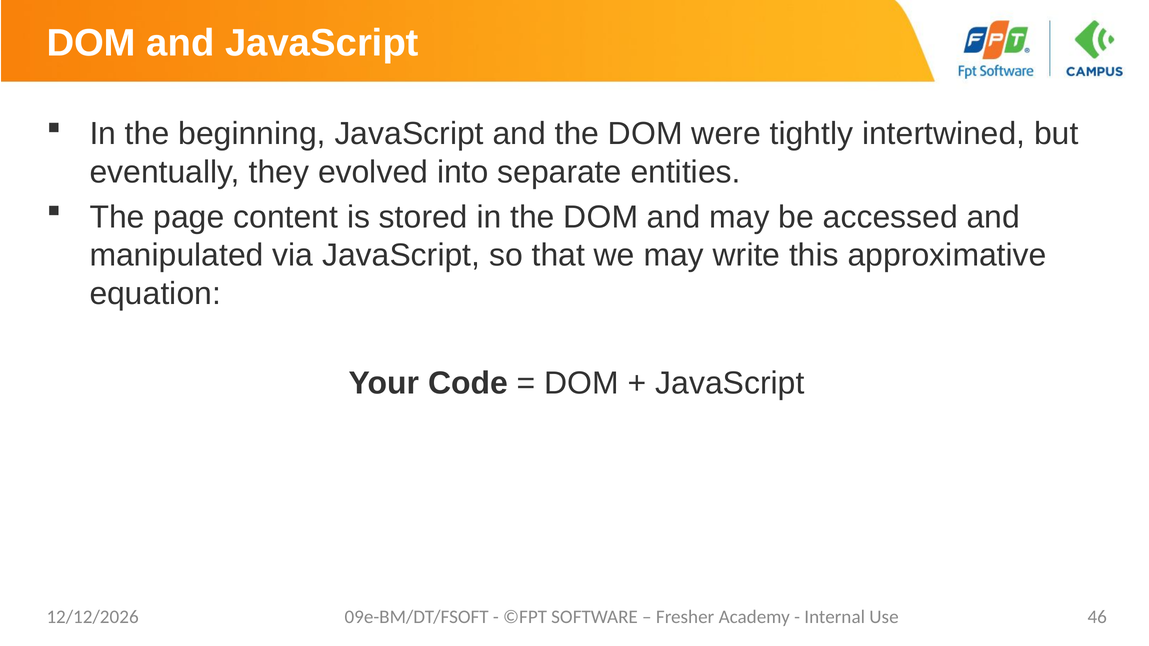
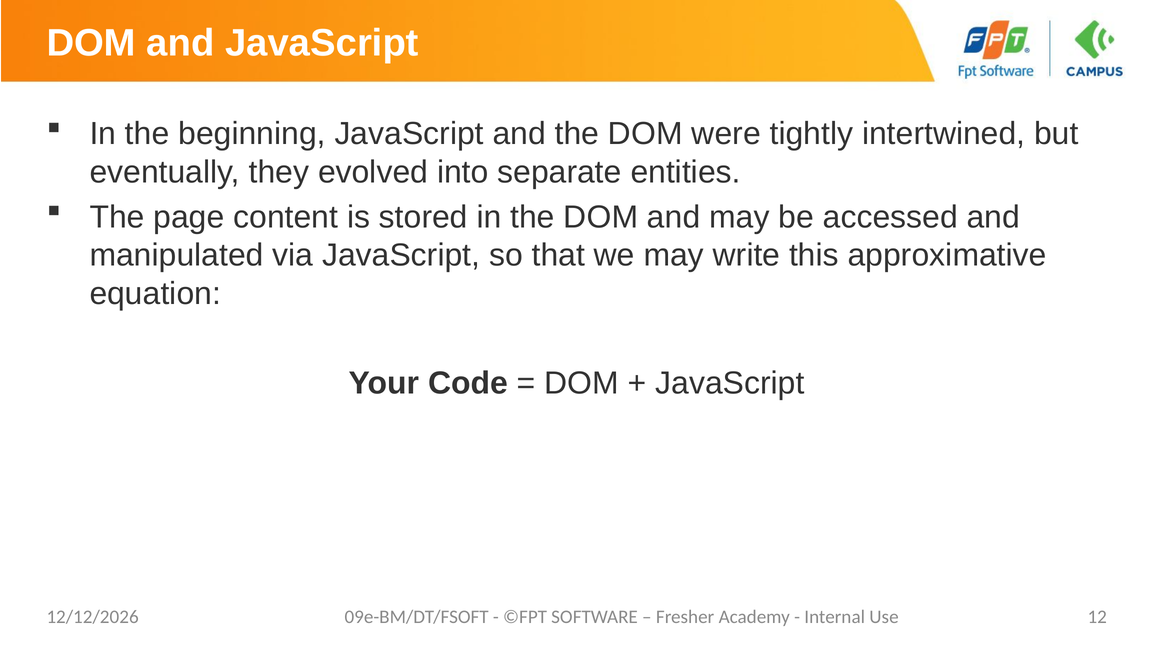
46: 46 -> 12
